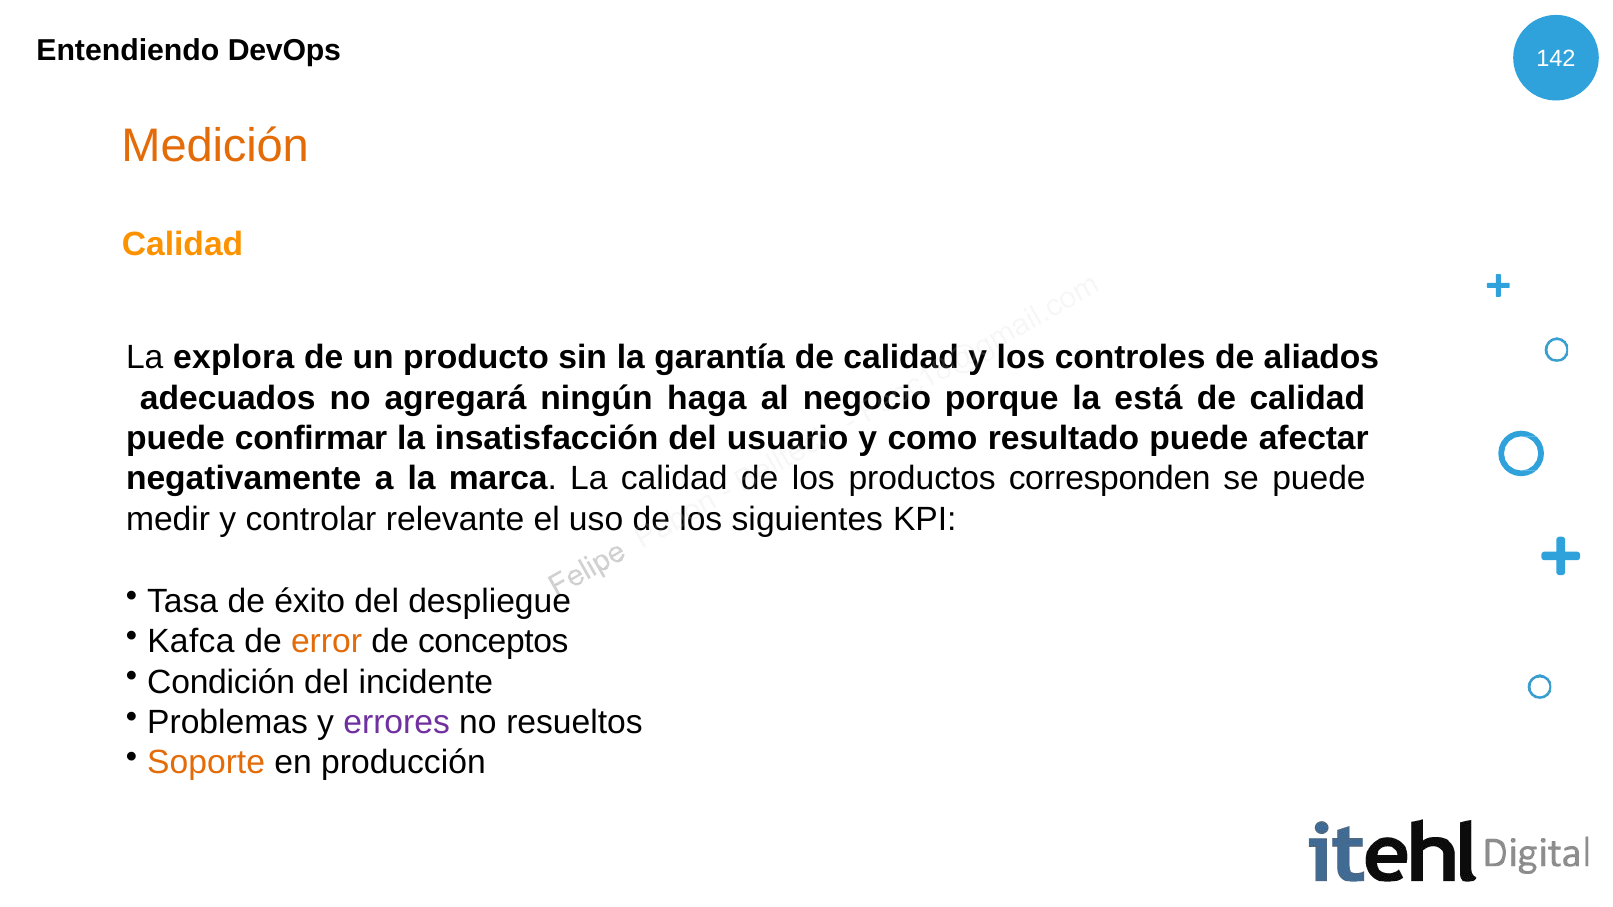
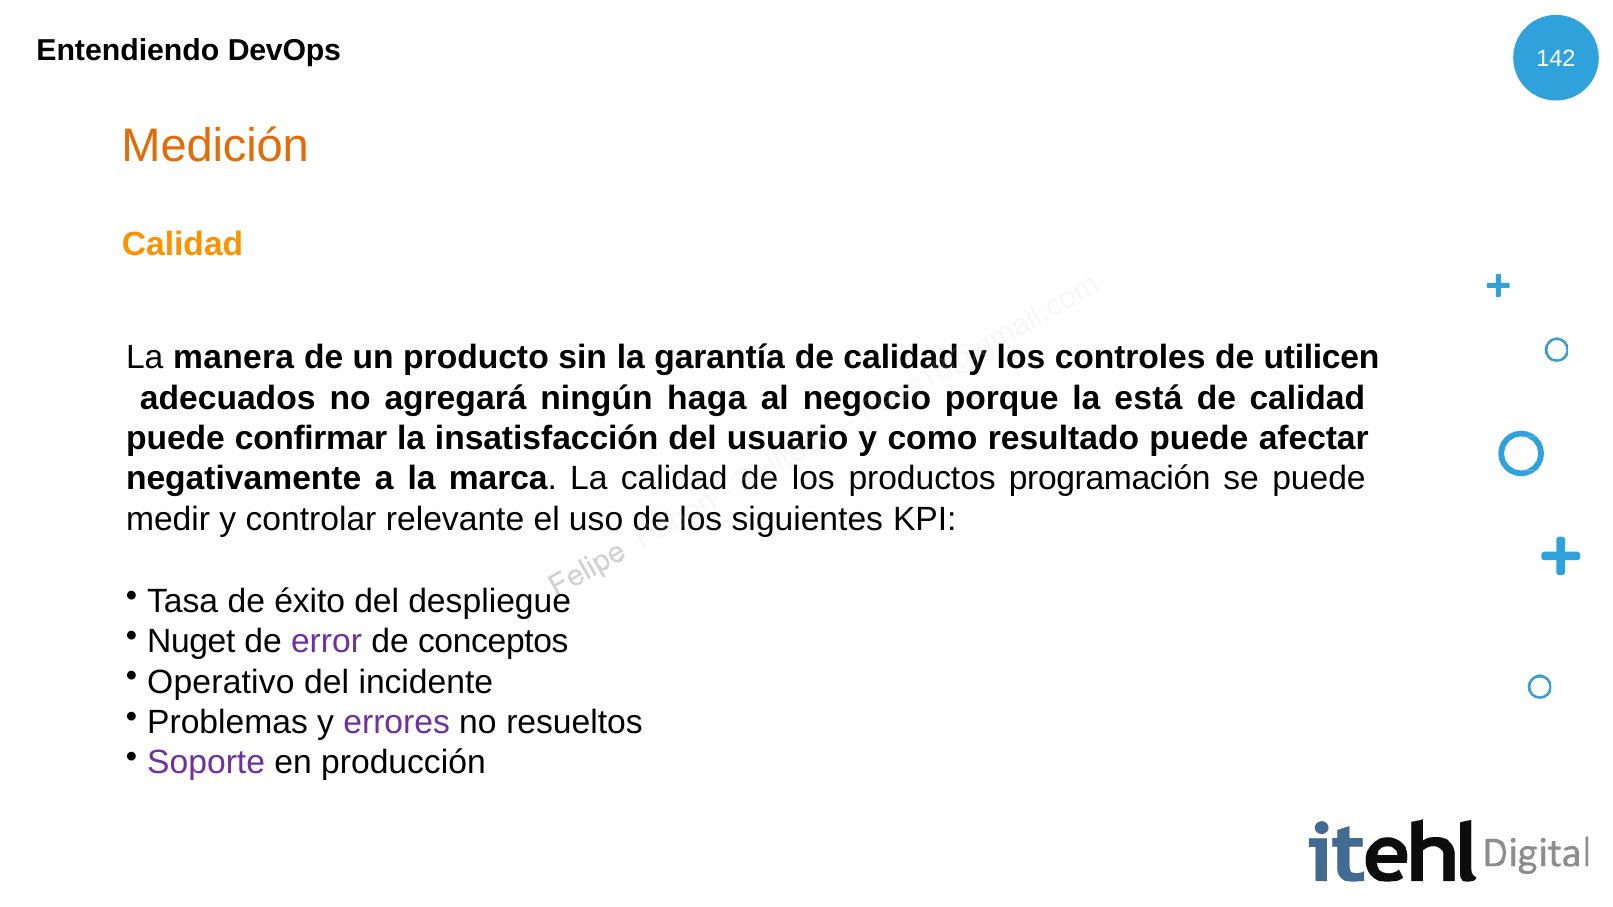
explora: explora -> manera
aliados: aliados -> utilicen
corresponden: corresponden -> programación
Kafca: Kafca -> Nuget
error colour: orange -> purple
Condición: Condición -> Operativo
Soporte colour: orange -> purple
